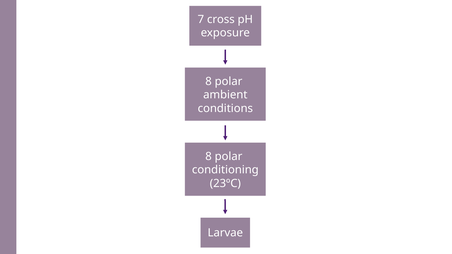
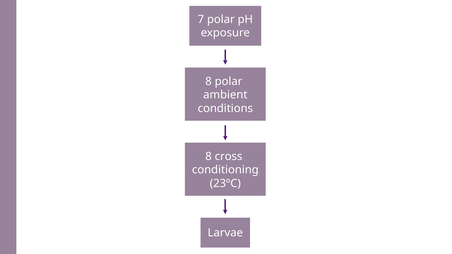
7 cross: cross -> polar
polar at (229, 157): polar -> cross
